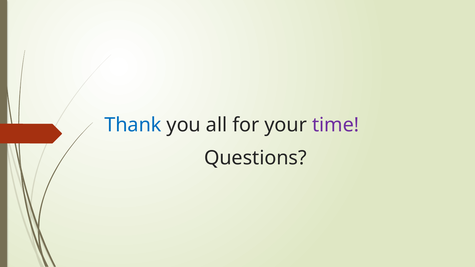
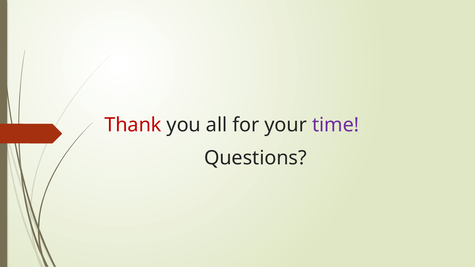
Thank colour: blue -> red
